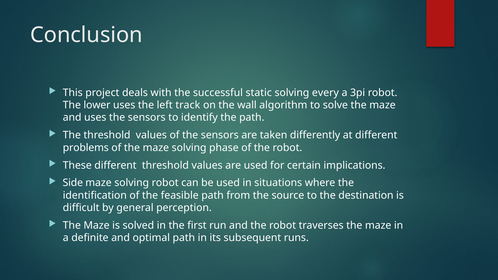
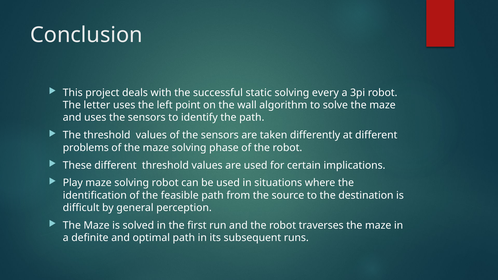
lower: lower -> letter
track: track -> point
Side: Side -> Play
